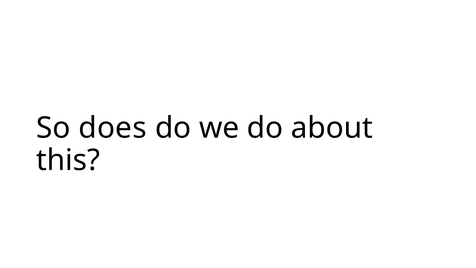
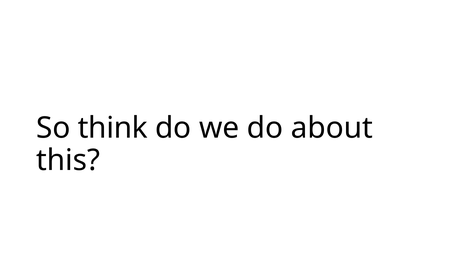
does: does -> think
